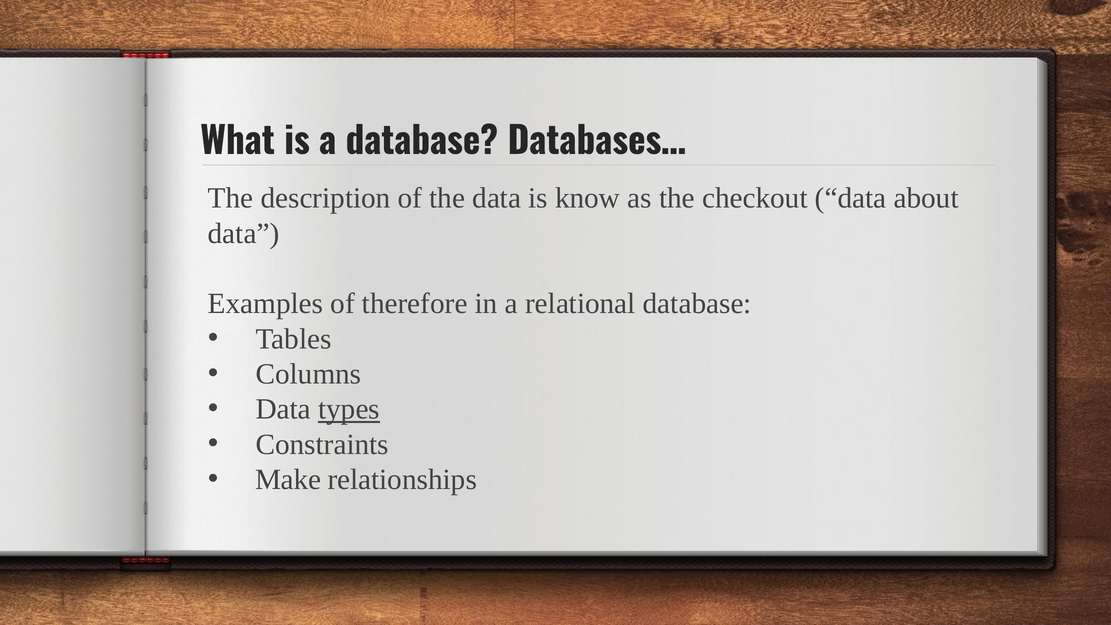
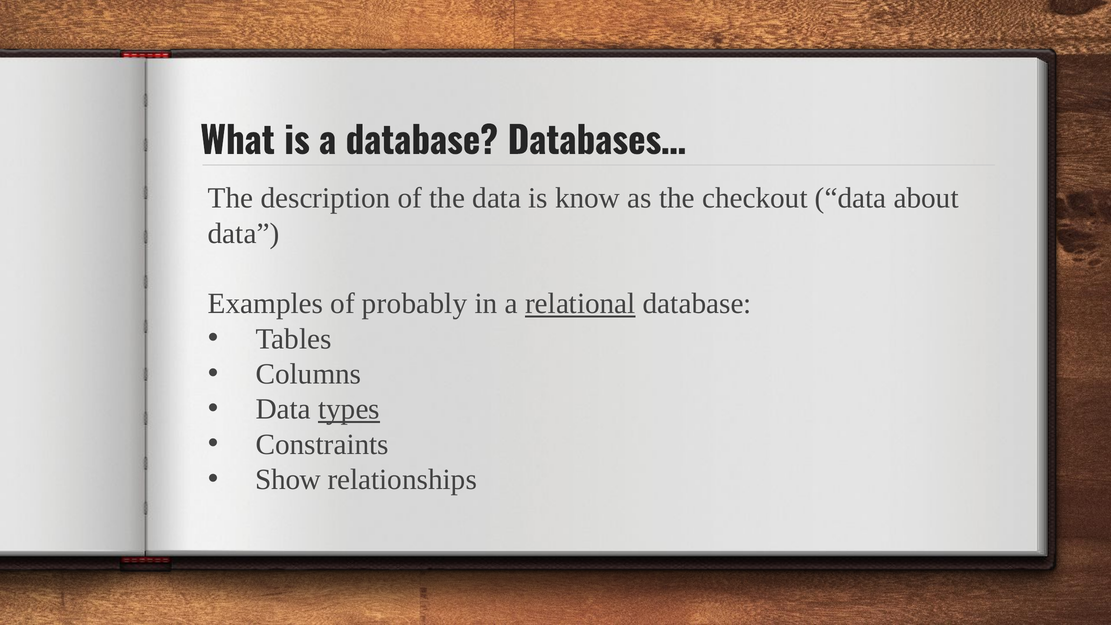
therefore: therefore -> probably
relational underline: none -> present
Make: Make -> Show
